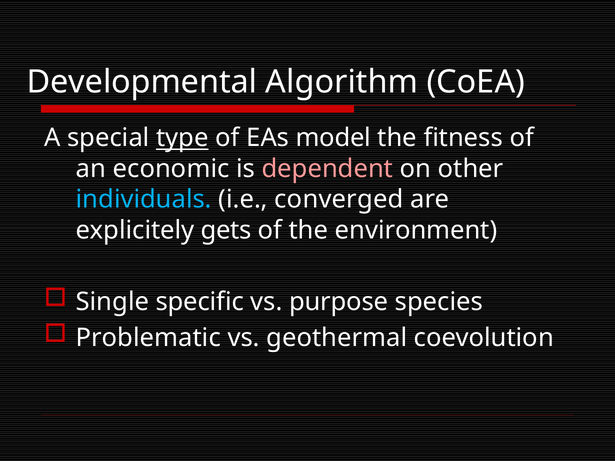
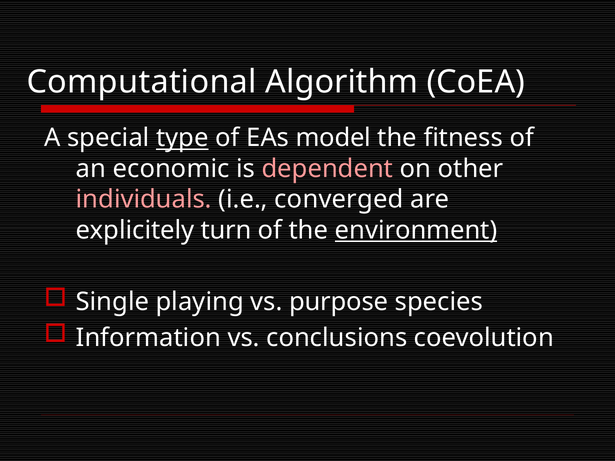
Developmental: Developmental -> Computational
individuals colour: light blue -> pink
gets: gets -> turn
environment underline: none -> present
specific: specific -> playing
Problematic: Problematic -> Information
geothermal: geothermal -> conclusions
